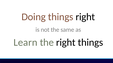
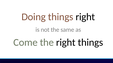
Learn: Learn -> Come
